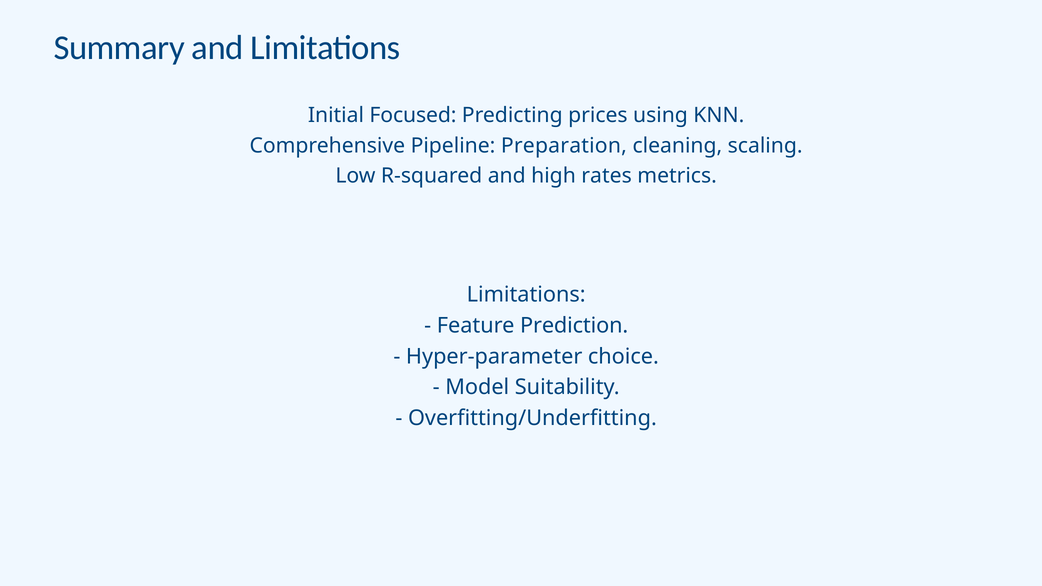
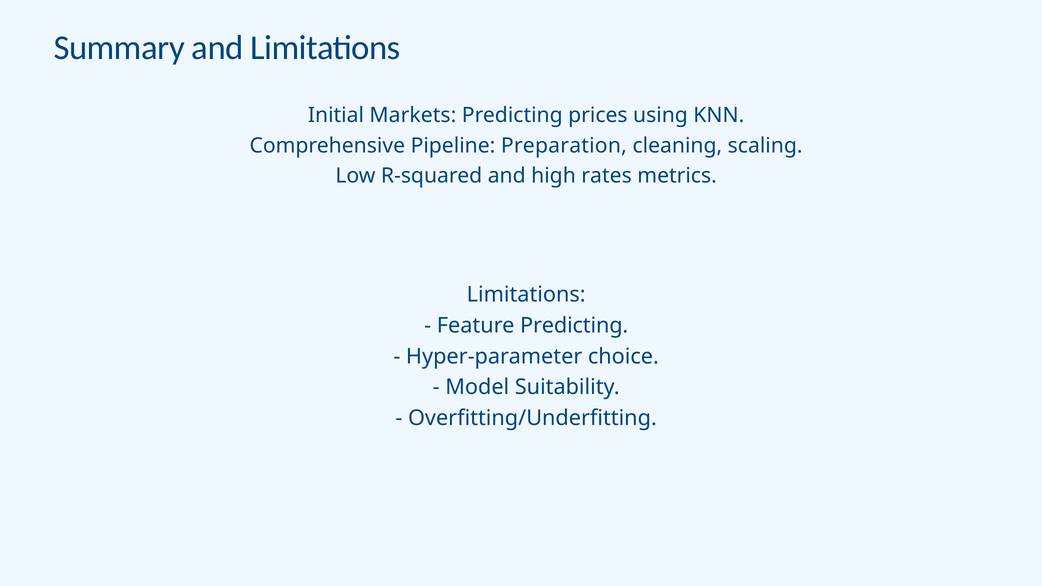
Focused: Focused -> Markets
Feature Prediction: Prediction -> Predicting
